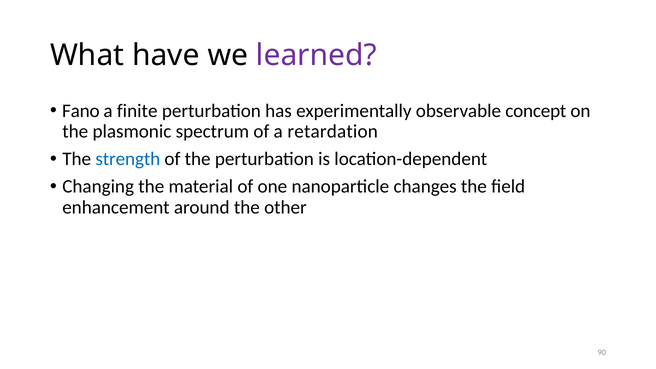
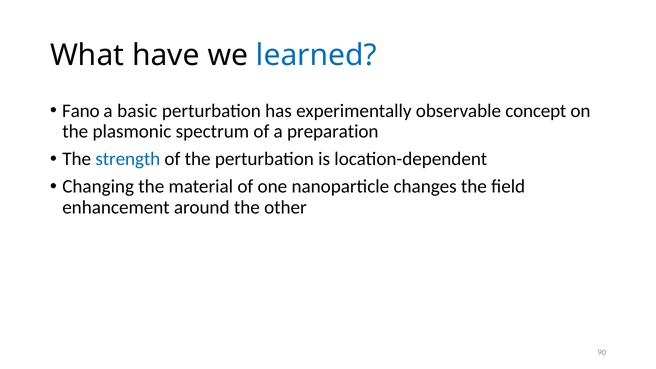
learned colour: purple -> blue
finite: finite -> basic
retardation: retardation -> preparation
